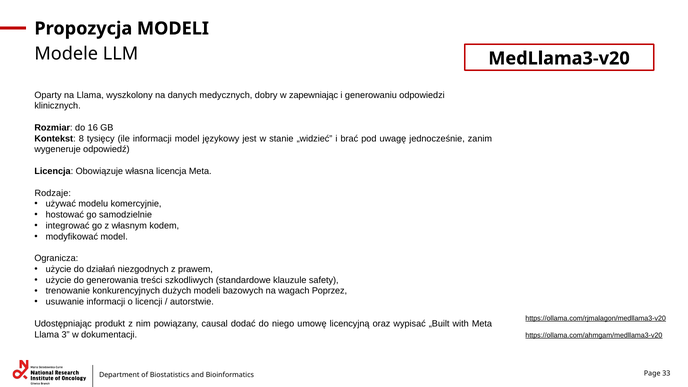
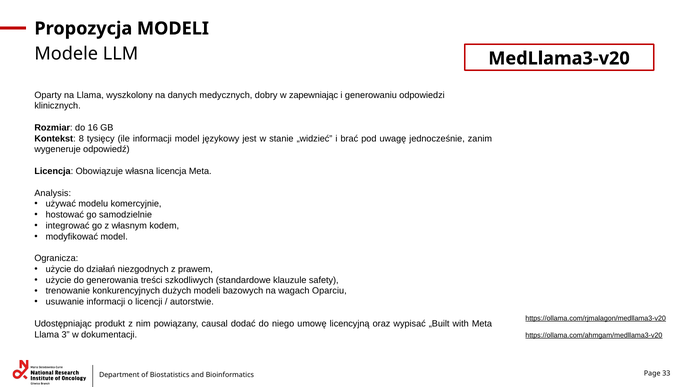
Rodzaje: Rodzaje -> Analysis
Poprzez: Poprzez -> Oparciu
